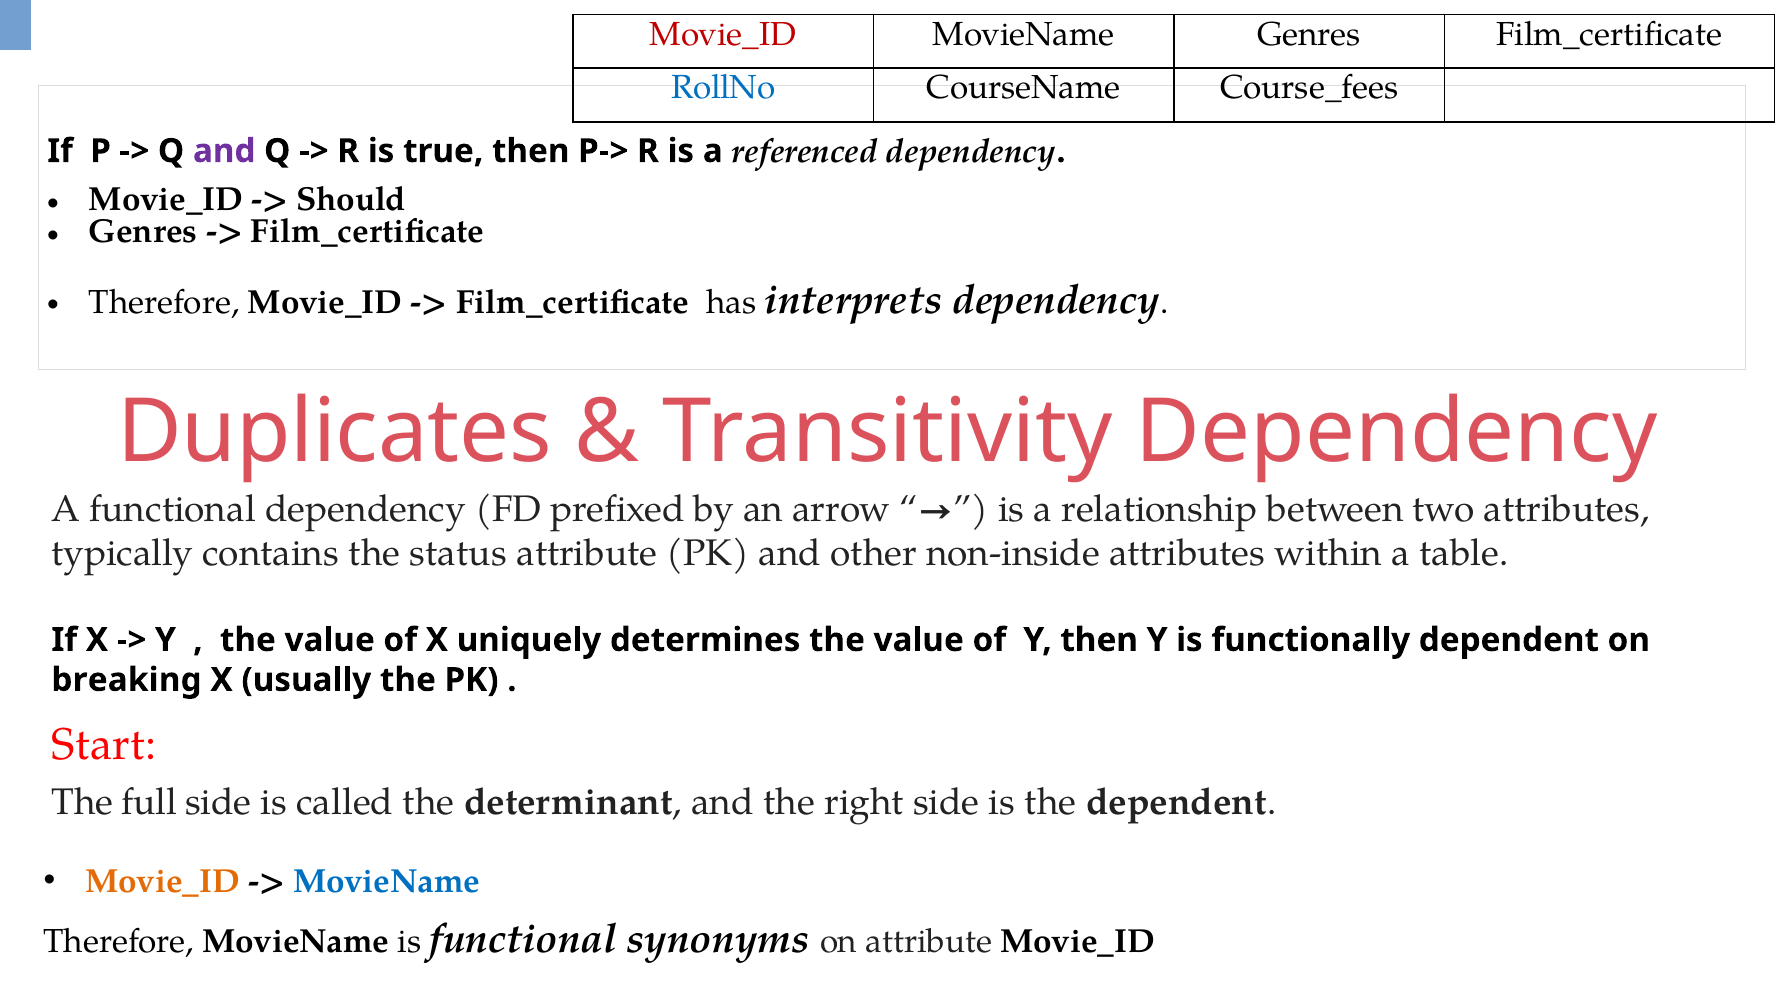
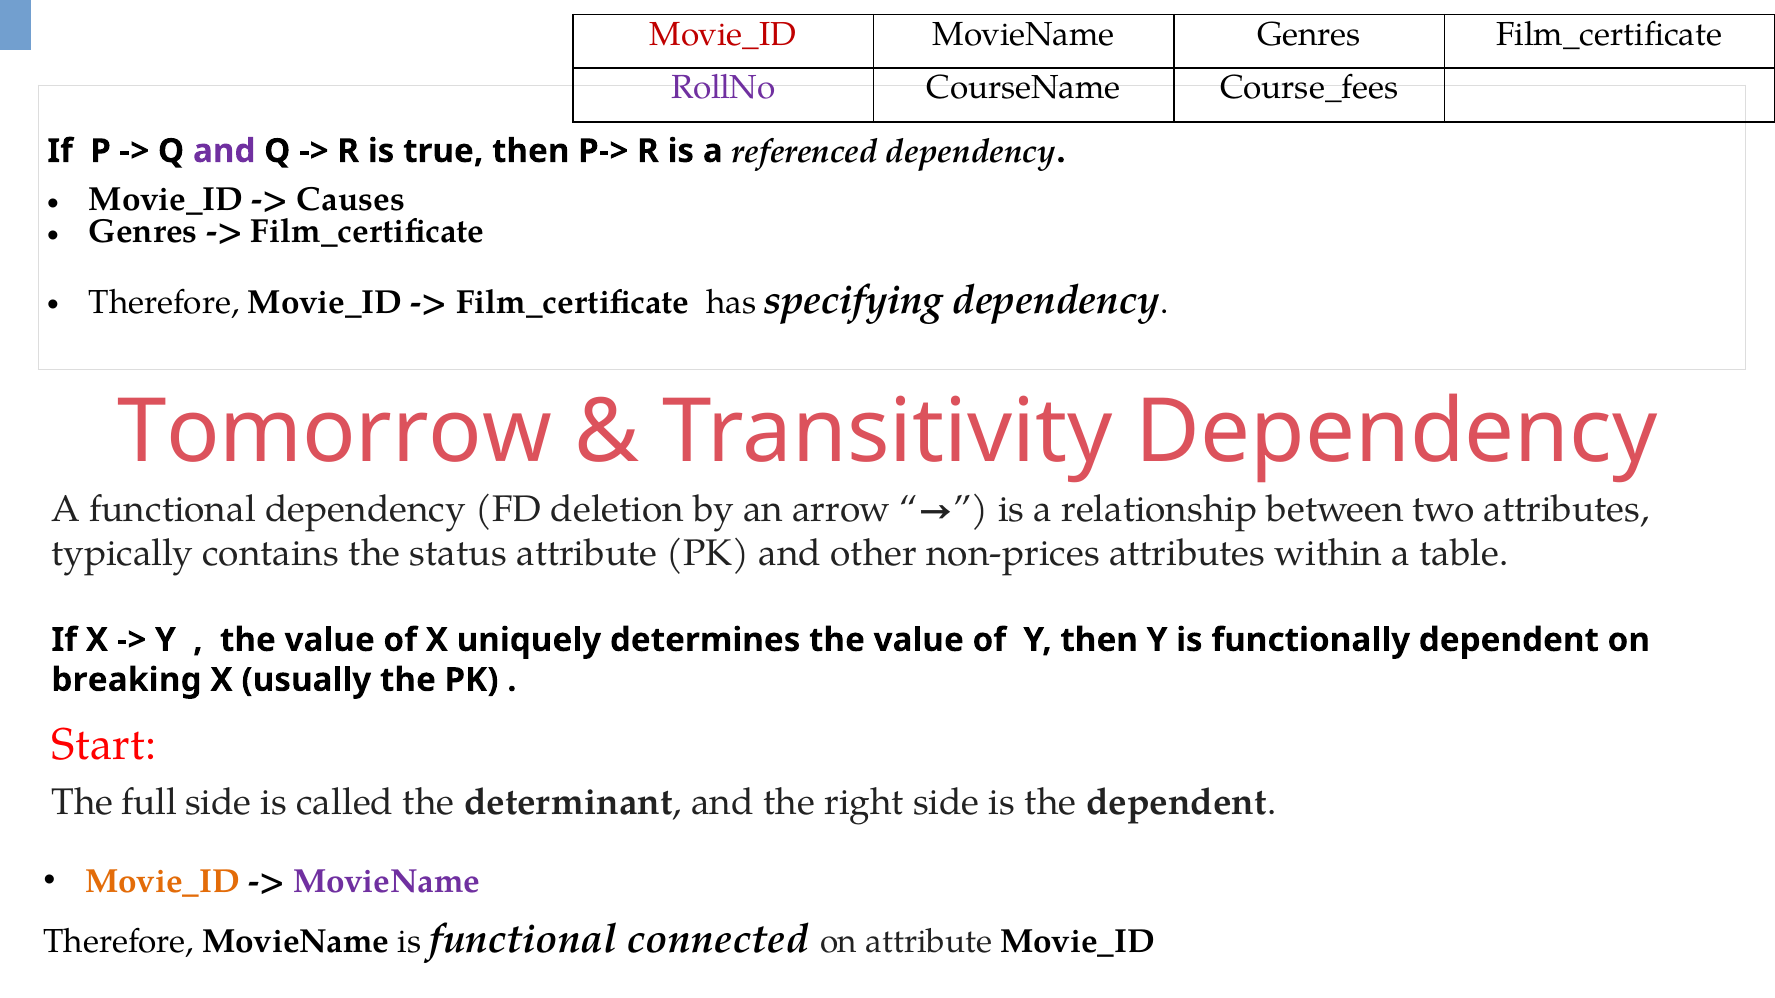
RollNo colour: blue -> purple
Should: Should -> Causes
interprets: interprets -> specifying
Duplicates: Duplicates -> Tomorrow
prefixed: prefixed -> deletion
non-inside: non-inside -> non-prices
MovieName at (387, 882) colour: blue -> purple
synonyms: synonyms -> connected
